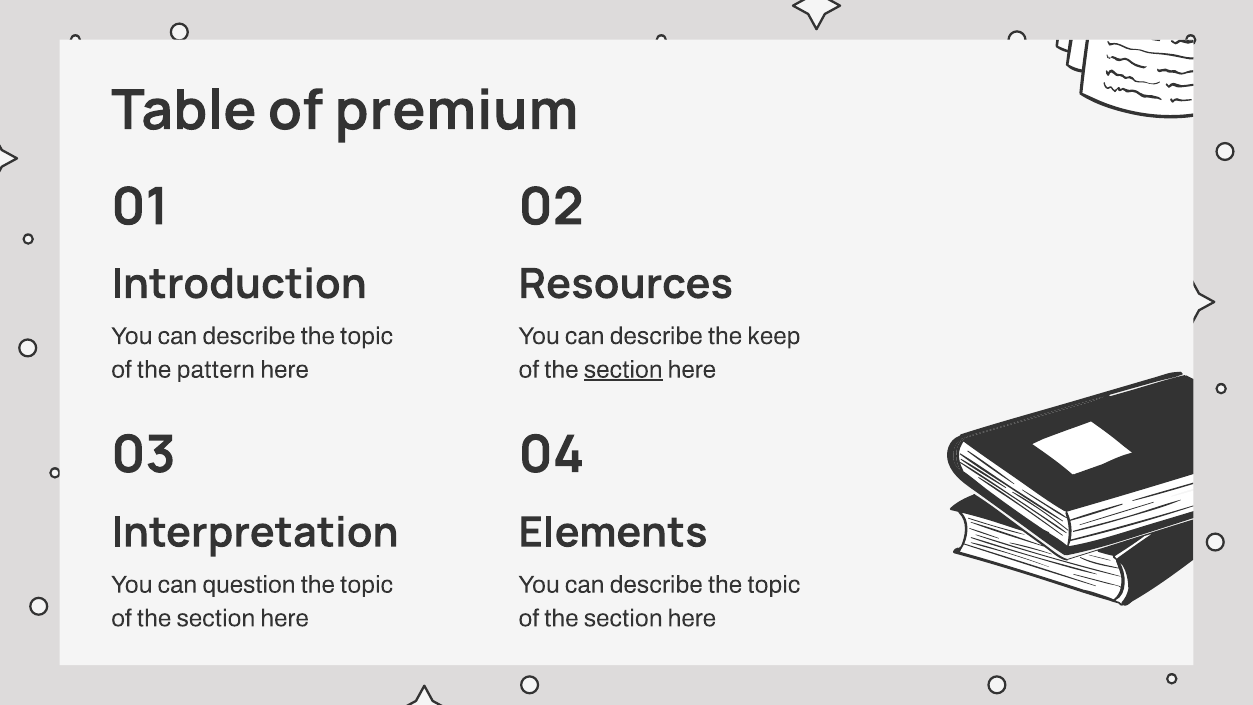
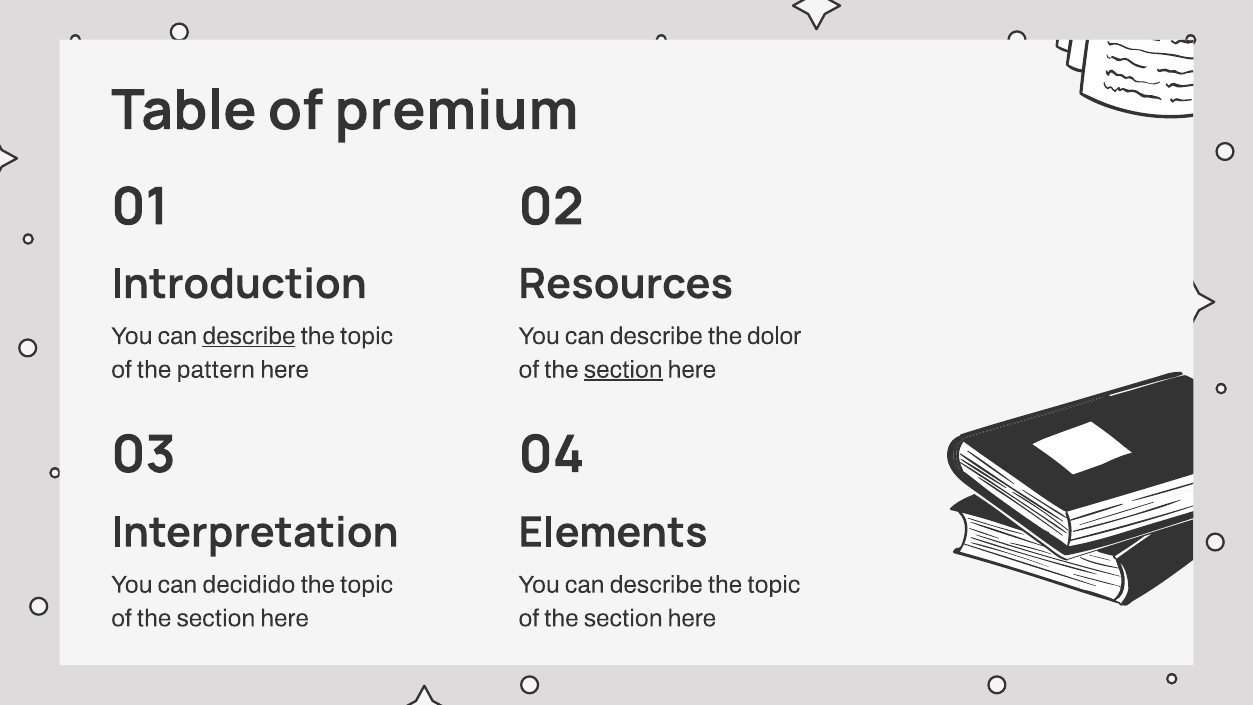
describe at (249, 336) underline: none -> present
keep: keep -> dolor
question: question -> decidido
